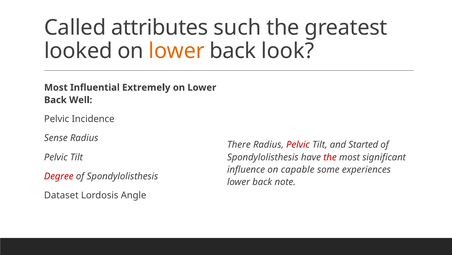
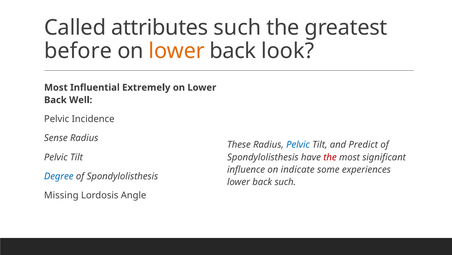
looked: looked -> before
There: There -> These
Pelvic at (298, 144) colour: red -> blue
Started: Started -> Predict
capable: capable -> indicate
Degree colour: red -> blue
back note: note -> such
Dataset: Dataset -> Missing
